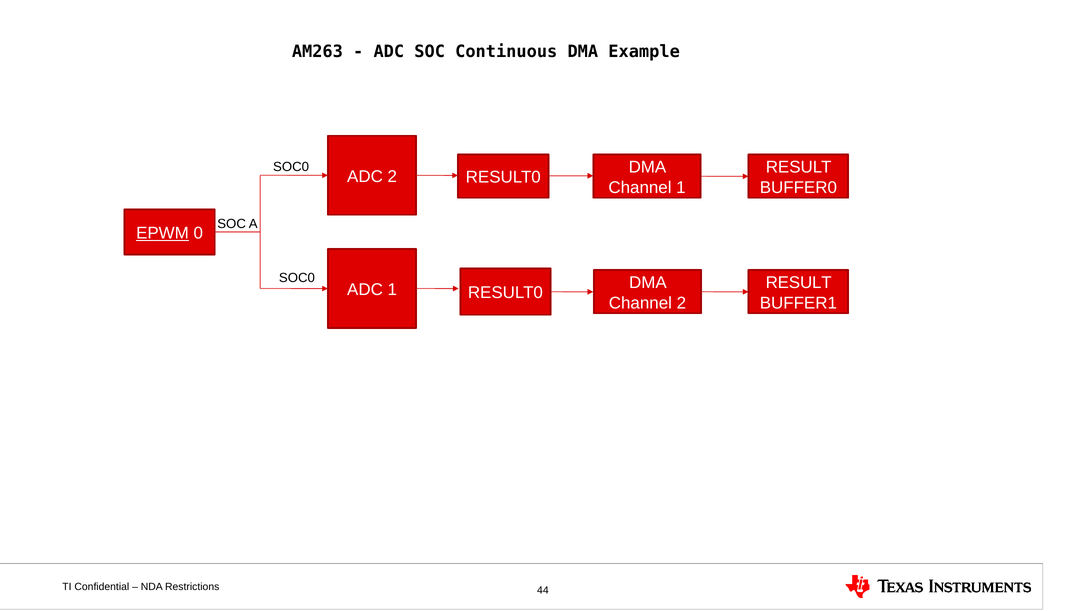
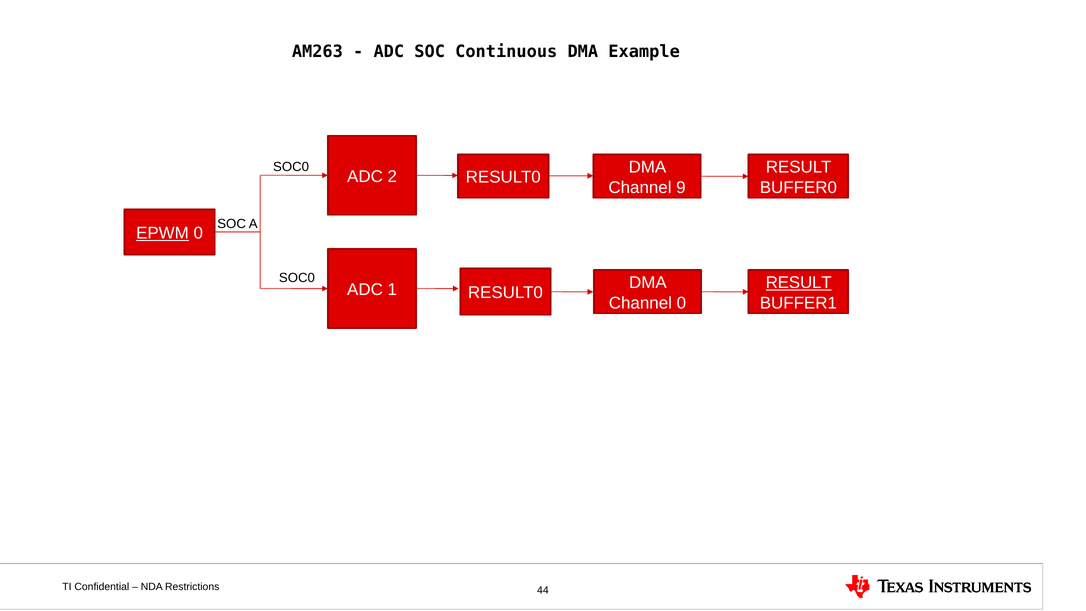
Channel 1: 1 -> 9
RESULT at (799, 283) underline: none -> present
Channel 2: 2 -> 0
